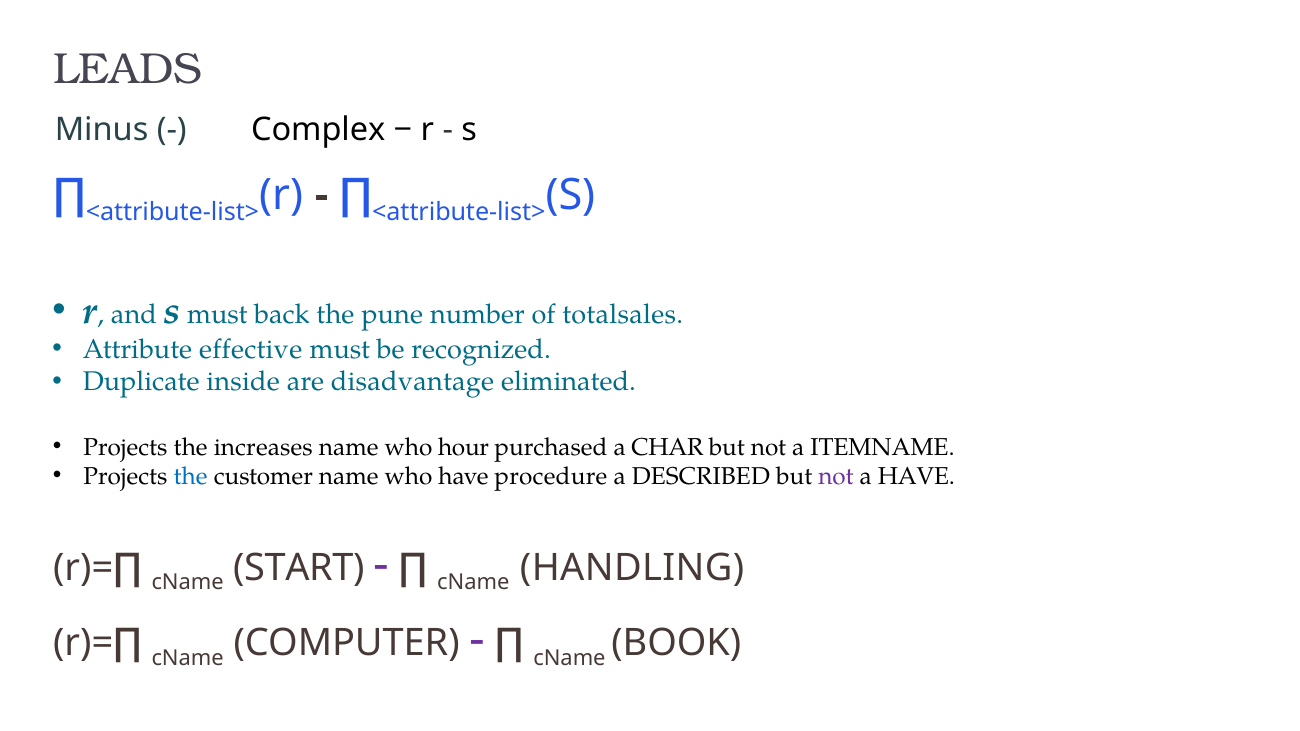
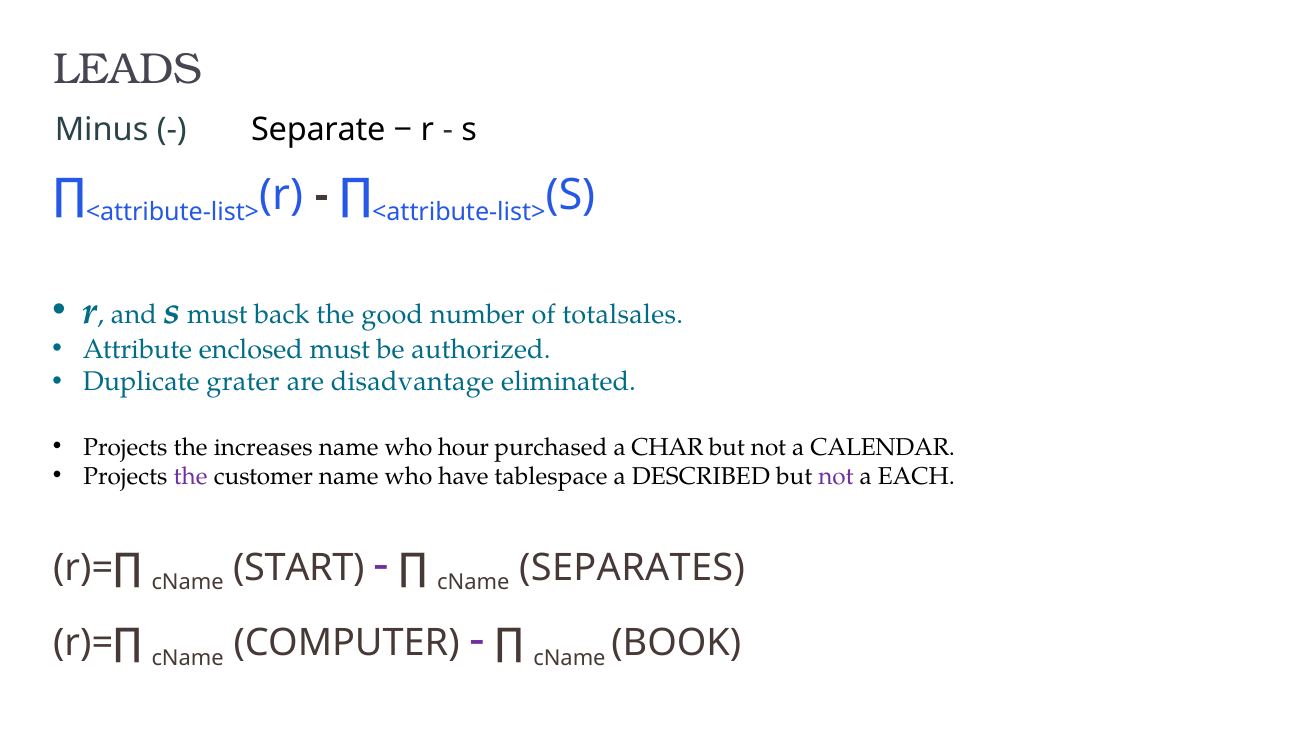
Complex: Complex -> Separate
pune: pune -> good
effective: effective -> enclosed
recognized: recognized -> authorized
inside: inside -> grater
ITEMNAME: ITEMNAME -> CALENDAR
the at (191, 476) colour: blue -> purple
procedure: procedure -> tablespace
a HAVE: HAVE -> EACH
HANDLING: HANDLING -> SEPARATES
